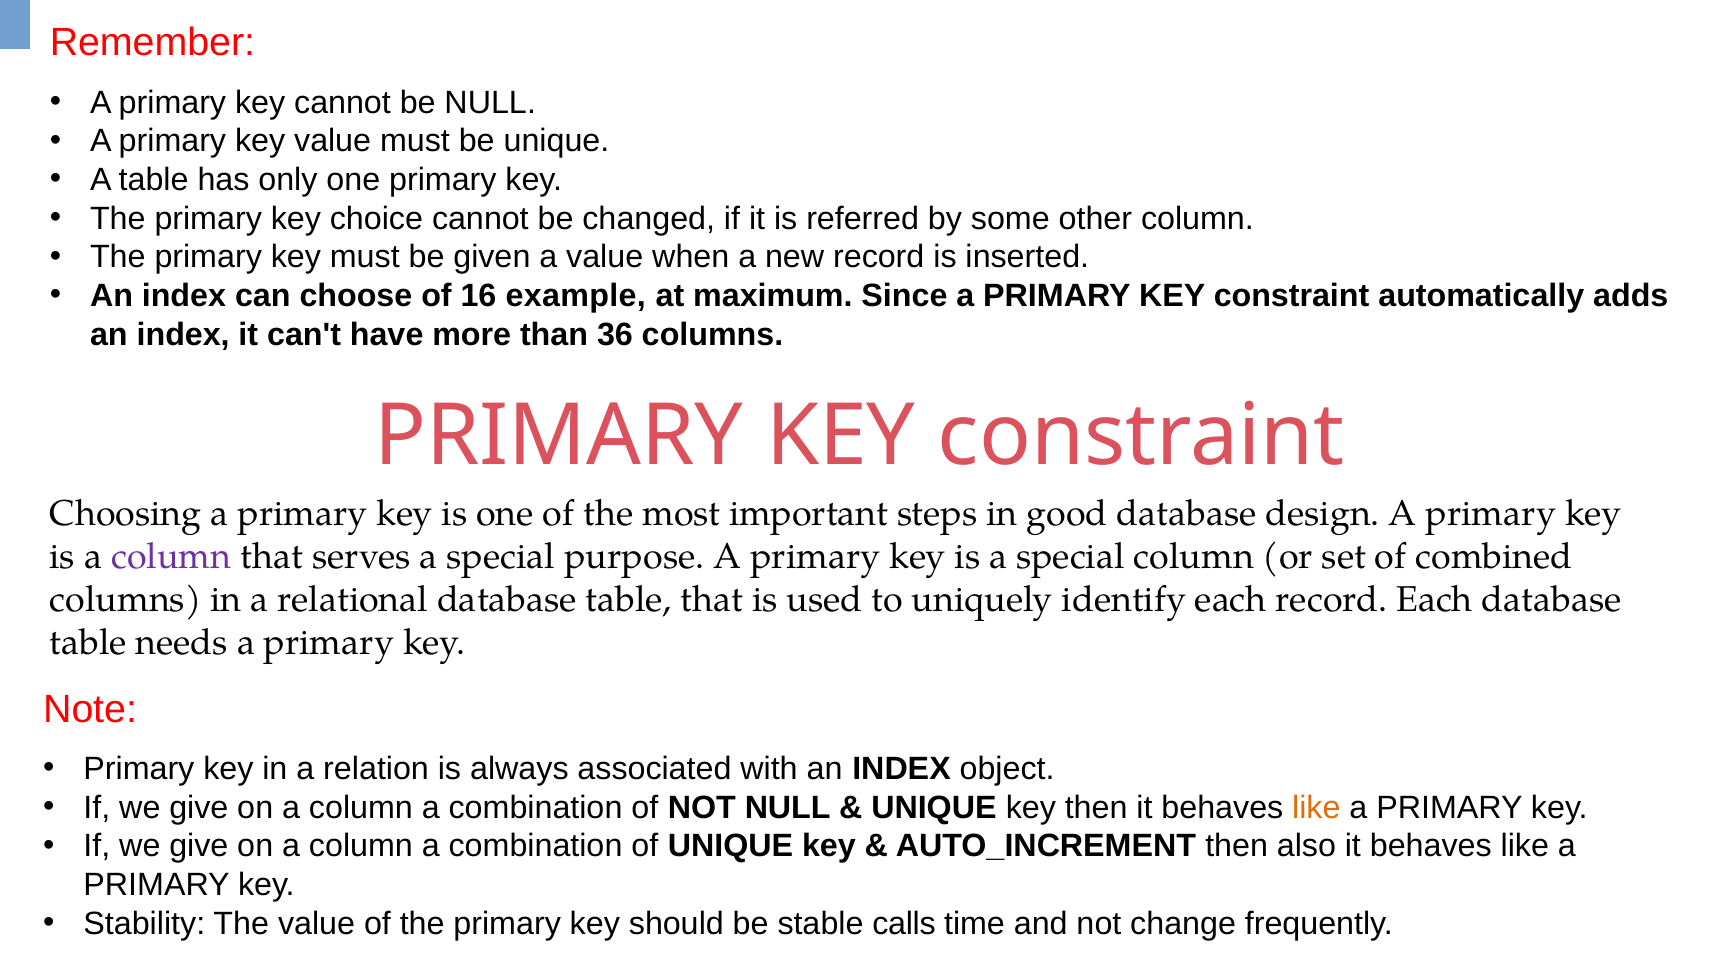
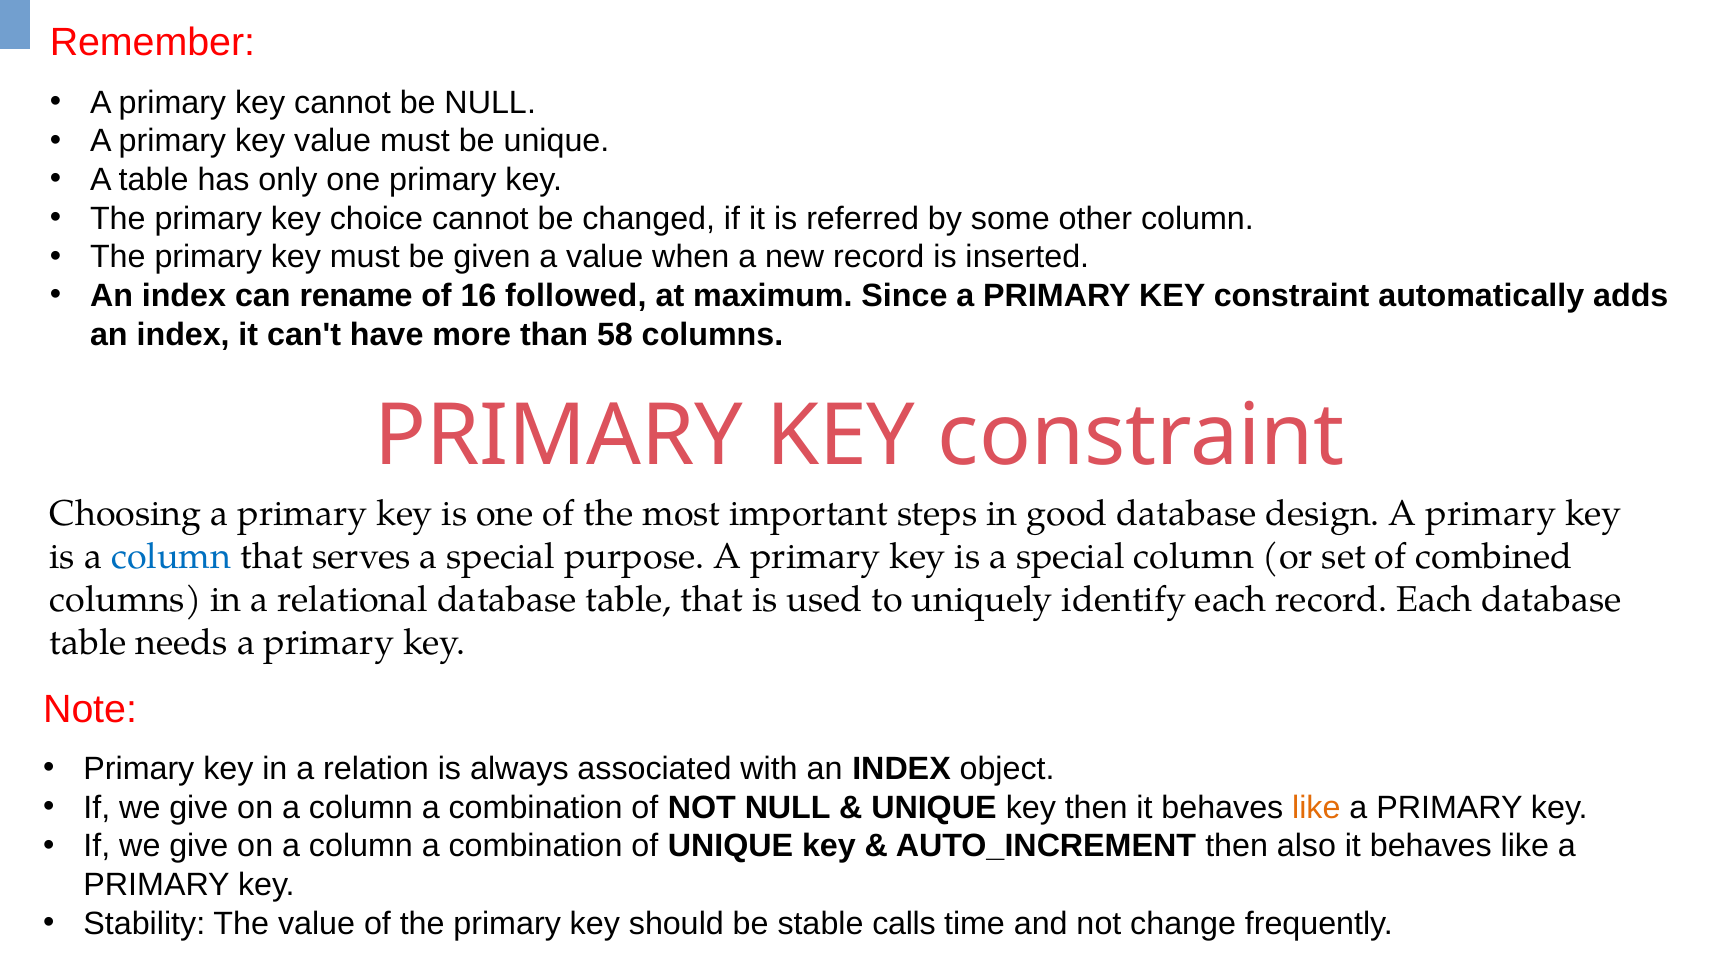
choose: choose -> rename
example: example -> followed
36: 36 -> 58
column at (171, 557) colour: purple -> blue
